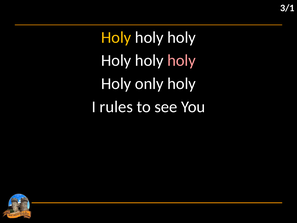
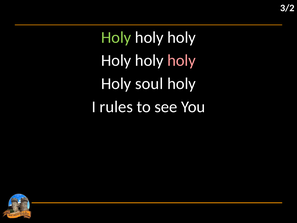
3/1: 3/1 -> 3/2
Holy at (116, 37) colour: yellow -> light green
only: only -> soul
